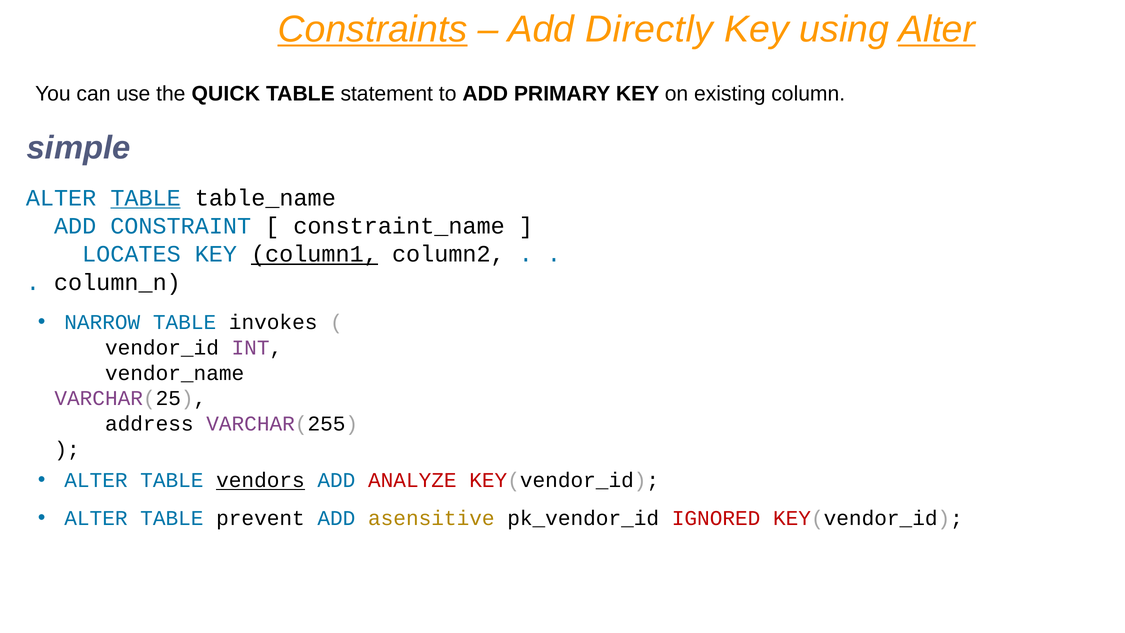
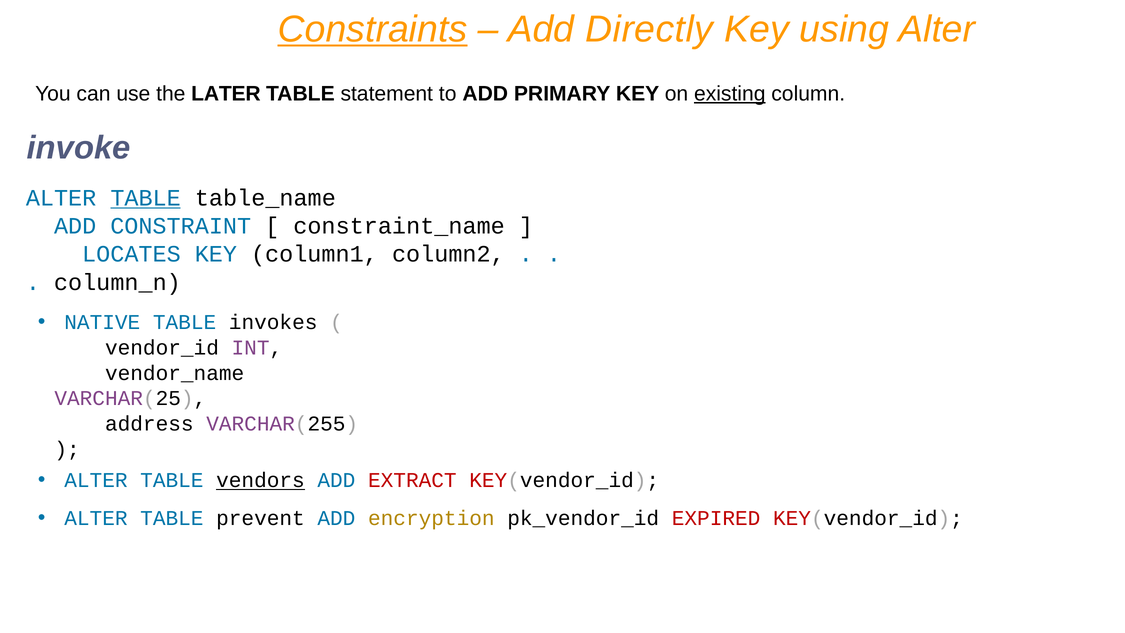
Alter at (937, 29) underline: present -> none
QUICK: QUICK -> LATER
existing underline: none -> present
simple: simple -> invoke
column1 underline: present -> none
NARROW: NARROW -> NATIVE
ANALYZE: ANALYZE -> EXTRACT
asensitive: asensitive -> encryption
IGNORED: IGNORED -> EXPIRED
